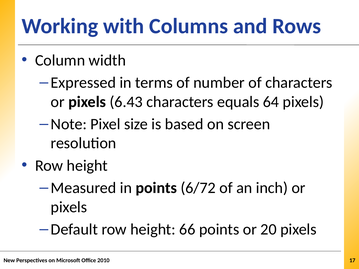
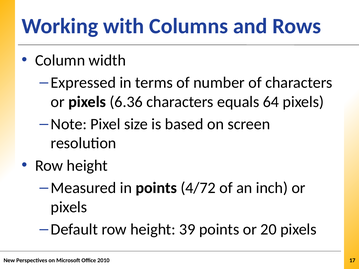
6.43: 6.43 -> 6.36
6/72: 6/72 -> 4/72
66: 66 -> 39
